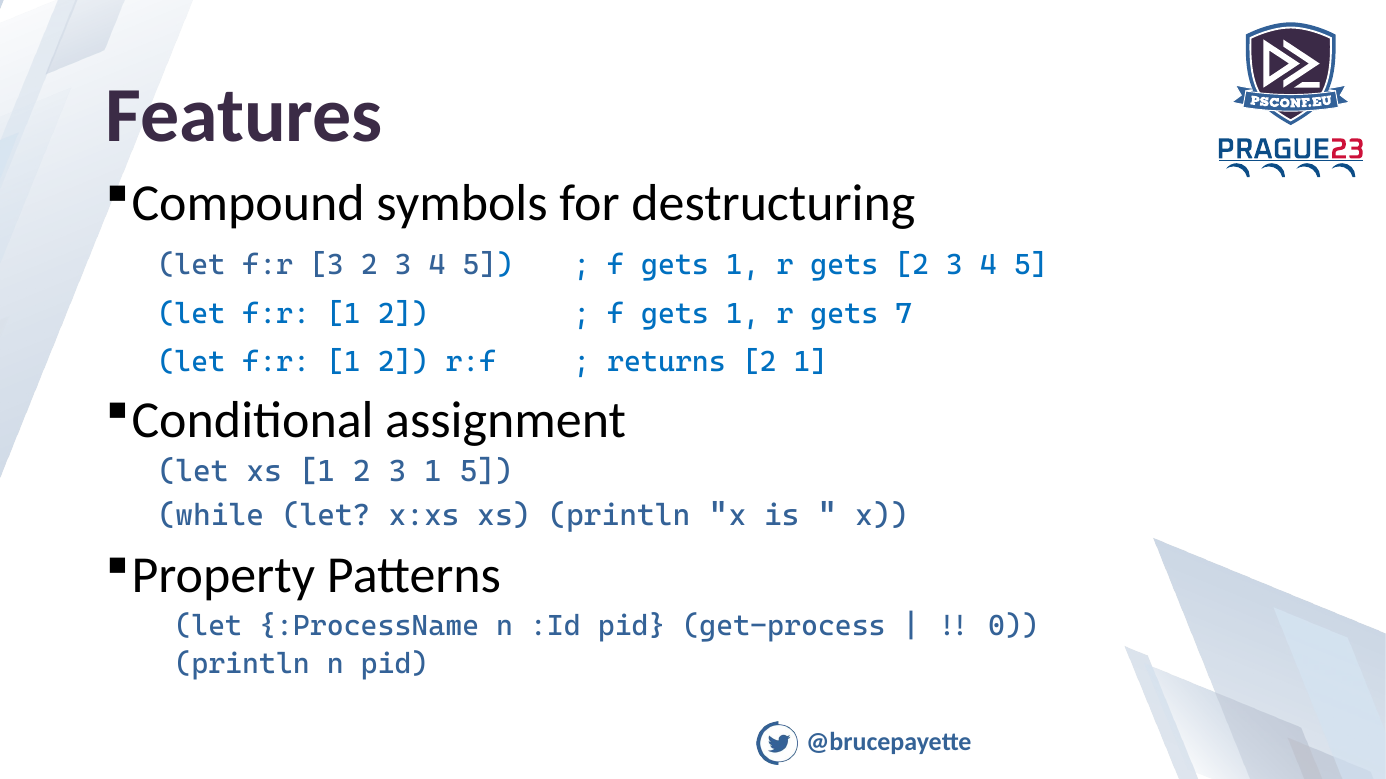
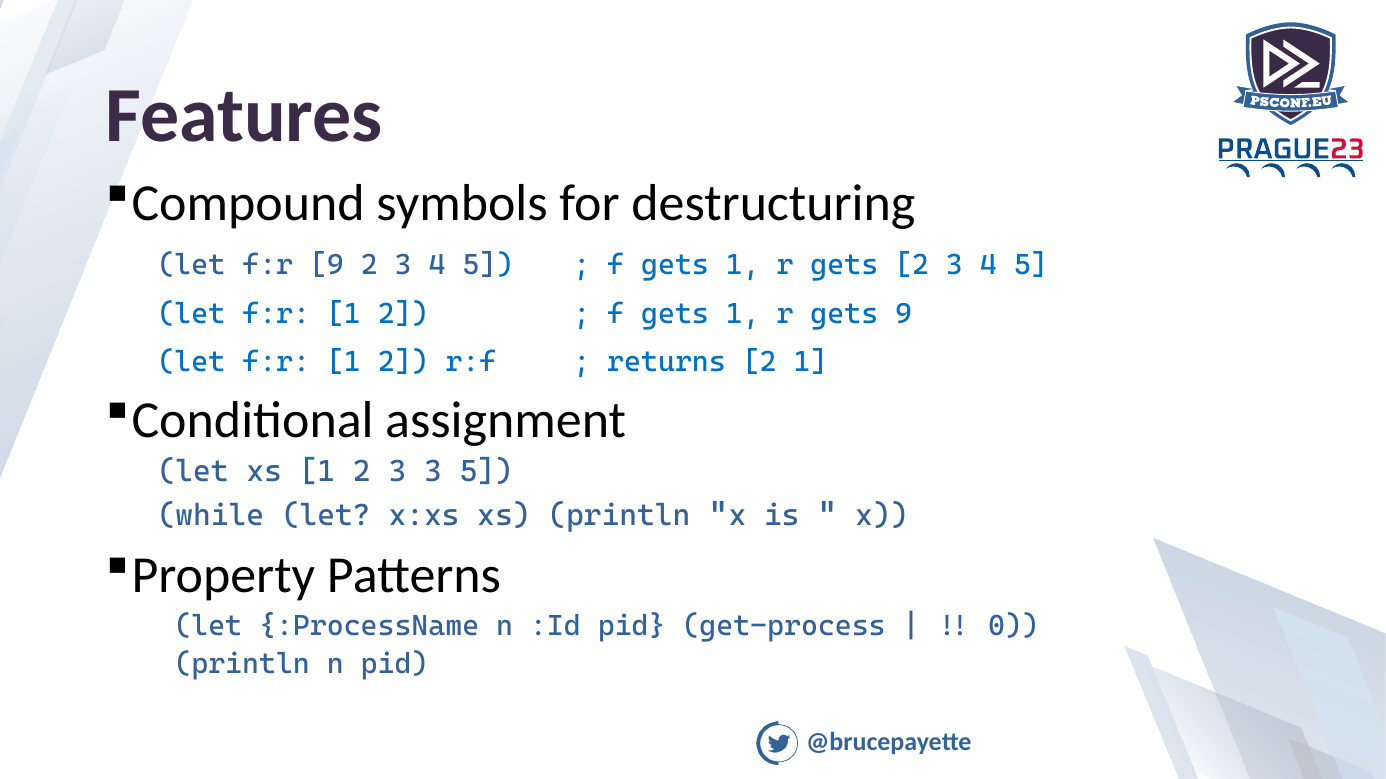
f:r 3: 3 -> 9
gets 7: 7 -> 9
3 1: 1 -> 3
